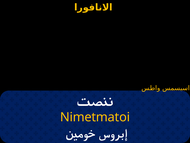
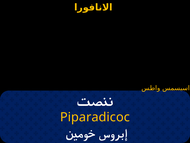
Nimetmatoi: Nimetmatoi -> Piparadicoc
